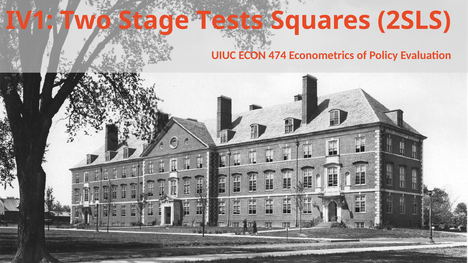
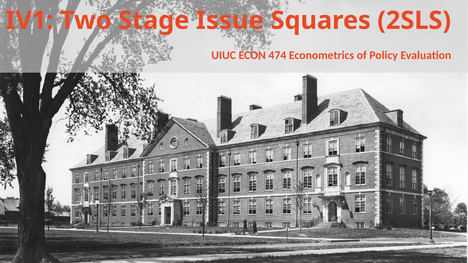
Tests: Tests -> Issue
